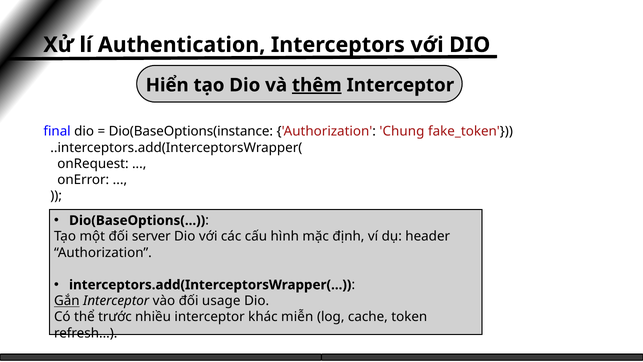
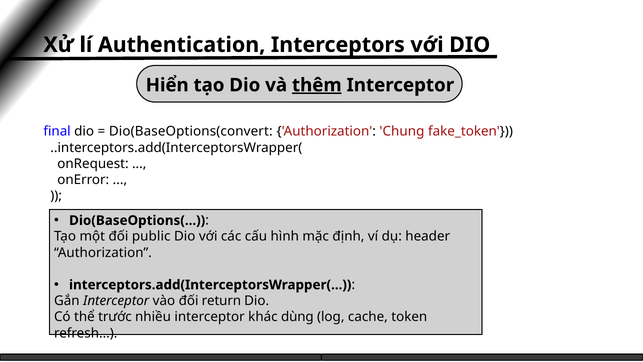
Dio(BaseOptions(instance: Dio(BaseOptions(instance -> Dio(BaseOptions(convert
server: server -> public
Gắn underline: present -> none
usage: usage -> return
miễn: miễn -> dùng
